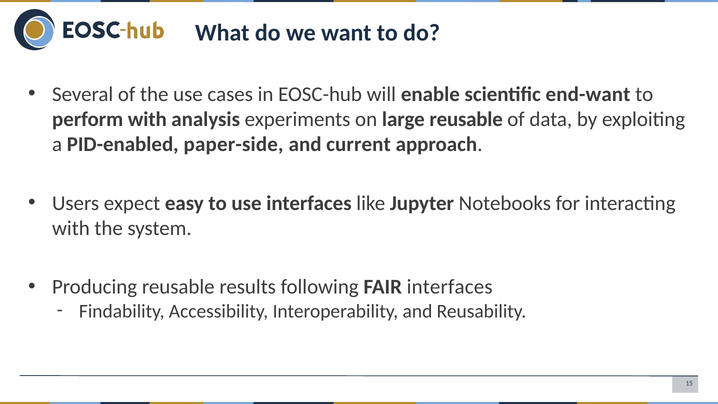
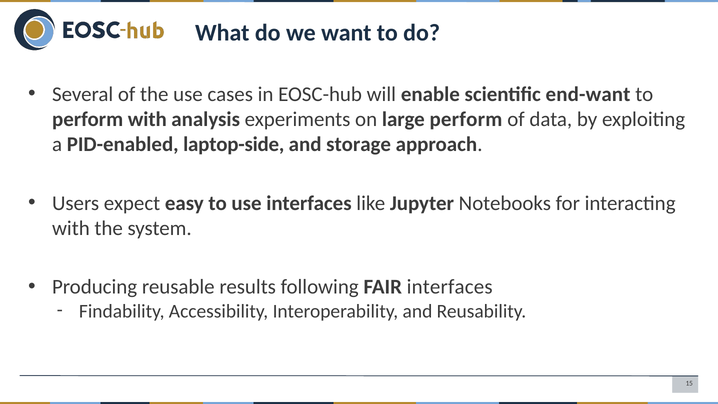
large reusable: reusable -> perform
paper-side: paper-side -> laptop-side
current: current -> storage
